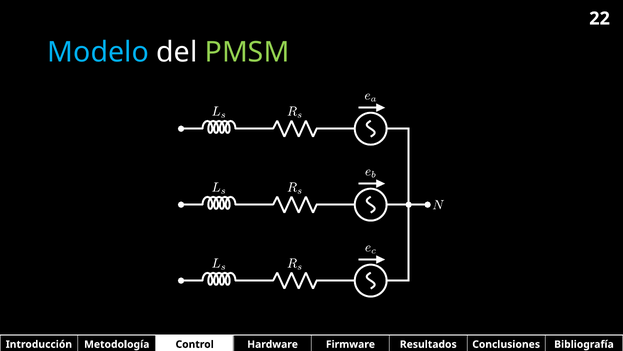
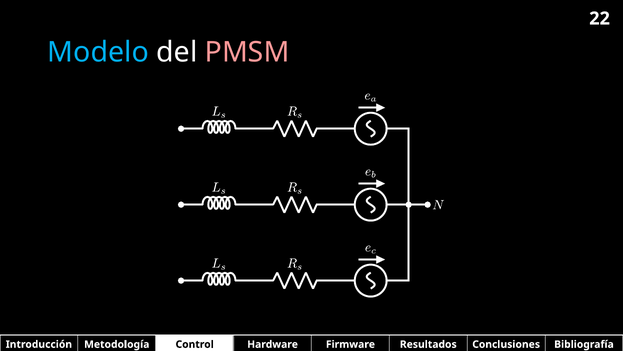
PMSM colour: light green -> pink
